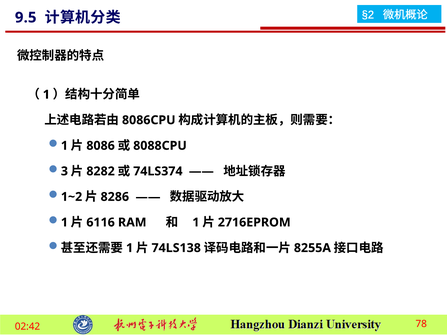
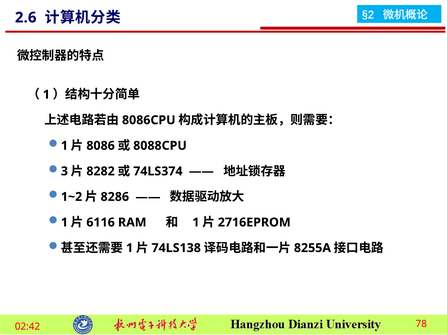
9.5: 9.5 -> 2.6
